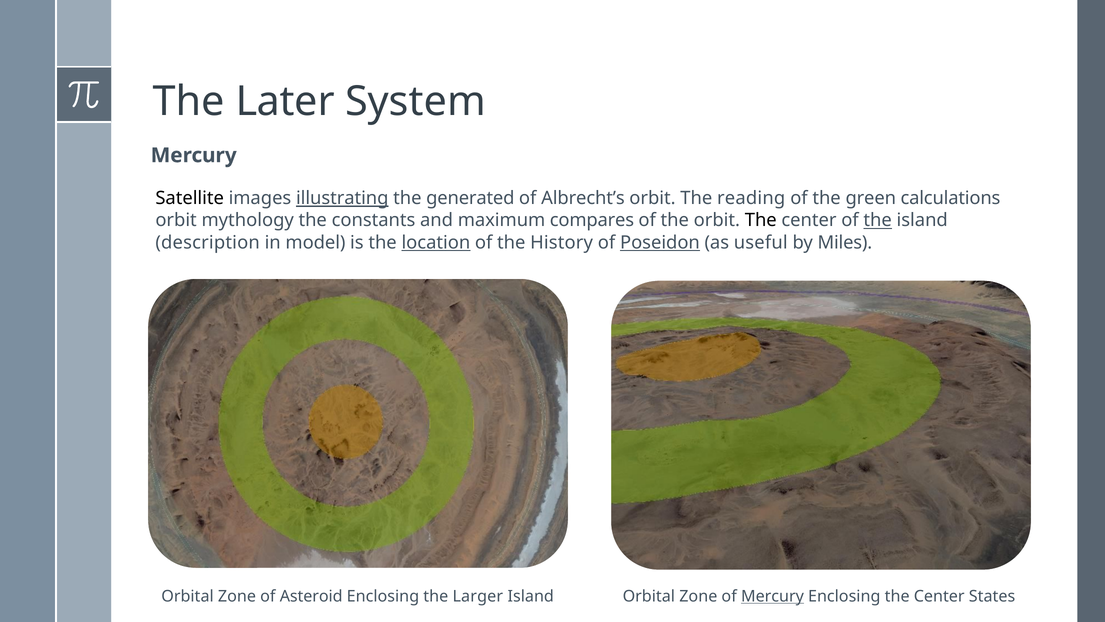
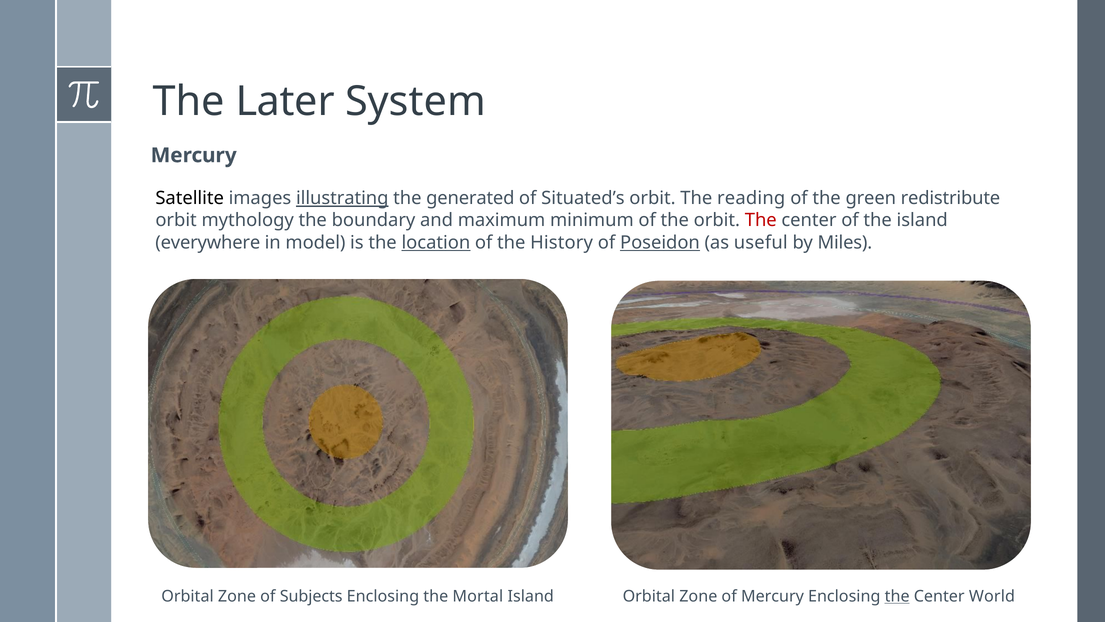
Albrecht’s: Albrecht’s -> Situated’s
calculations: calculations -> redistribute
constants: constants -> boundary
compares: compares -> minimum
The at (761, 220) colour: black -> red
the at (878, 220) underline: present -> none
description: description -> everywhere
Asteroid: Asteroid -> Subjects
Larger: Larger -> Mortal
Mercury at (772, 596) underline: present -> none
the at (897, 596) underline: none -> present
States: States -> World
